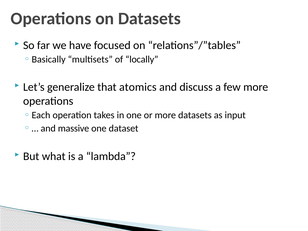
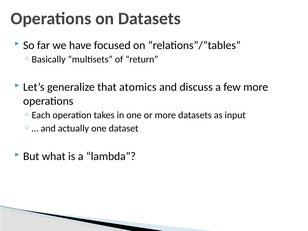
locally: locally -> return
massive: massive -> actually
